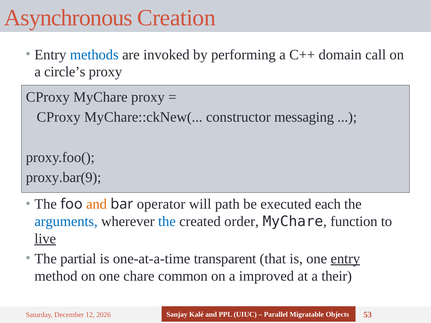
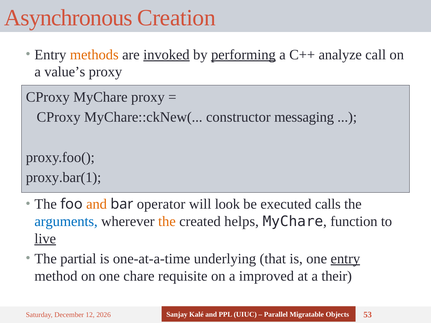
methods colour: blue -> orange
invoked underline: none -> present
performing underline: none -> present
domain: domain -> analyze
circle’s: circle’s -> value’s
proxy.bar(9: proxy.bar(9 -> proxy.bar(1
path: path -> look
each: each -> calls
the at (167, 222) colour: blue -> orange
order: order -> helps
transparent: transparent -> underlying
common: common -> requisite
